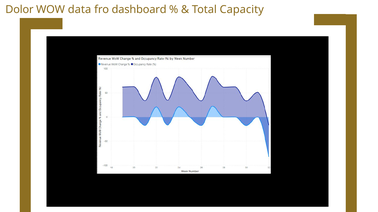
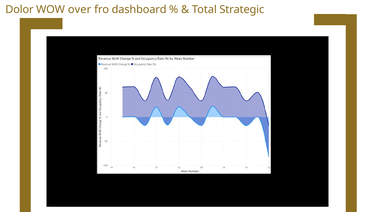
data: data -> over
Capacity: Capacity -> Strategic
